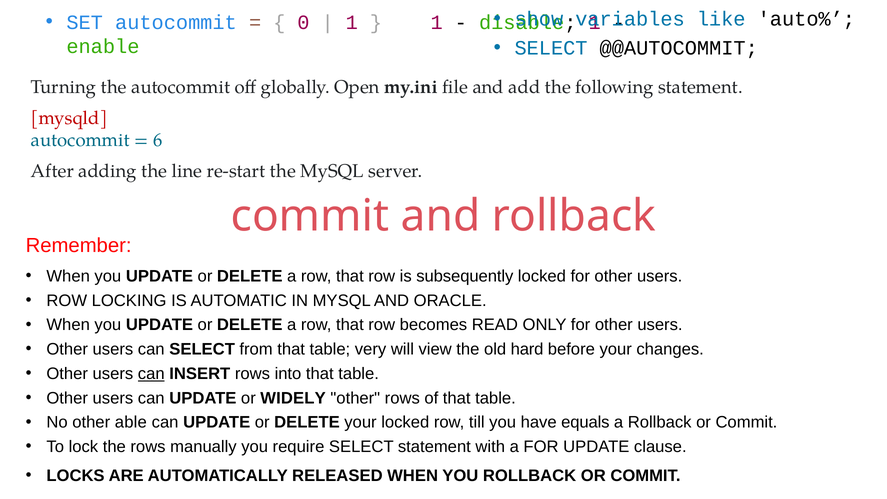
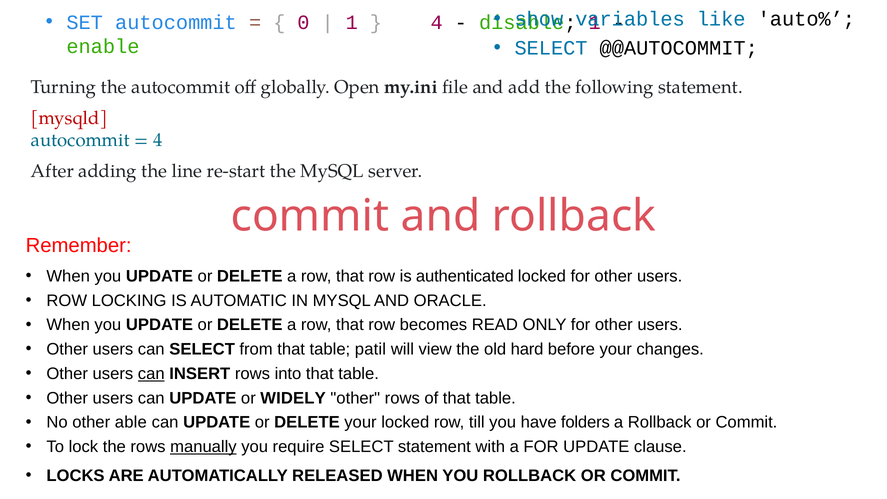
1 at (437, 22): 1 -> 4
6 at (158, 140): 6 -> 4
subsequently: subsequently -> authenticated
very: very -> patil
equals: equals -> folders
manually underline: none -> present
